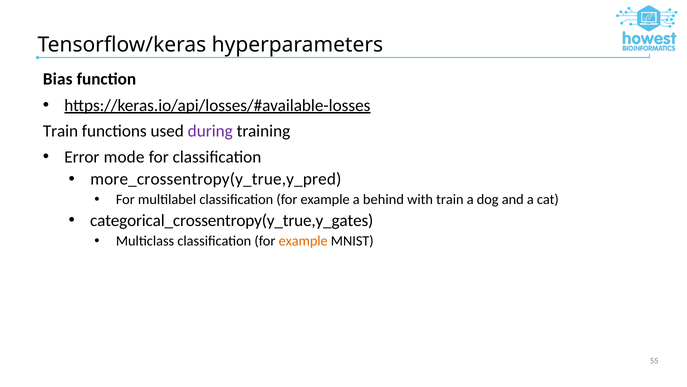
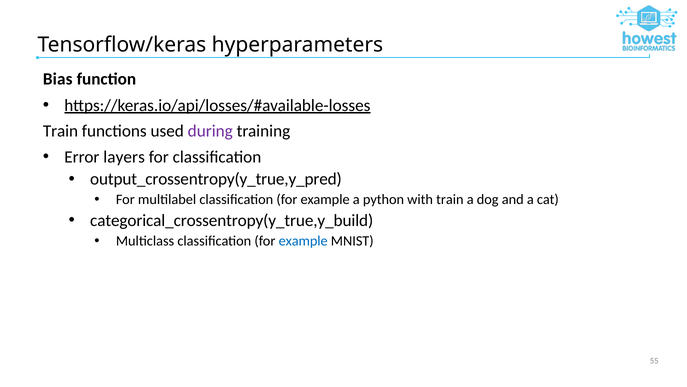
mode: mode -> layers
more_crossentropy(y_true,y_pred: more_crossentropy(y_true,y_pred -> output_crossentropy(y_true,y_pred
behind: behind -> python
categorical_crossentropy(y_true,y_gates: categorical_crossentropy(y_true,y_gates -> categorical_crossentropy(y_true,y_build
example at (303, 241) colour: orange -> blue
